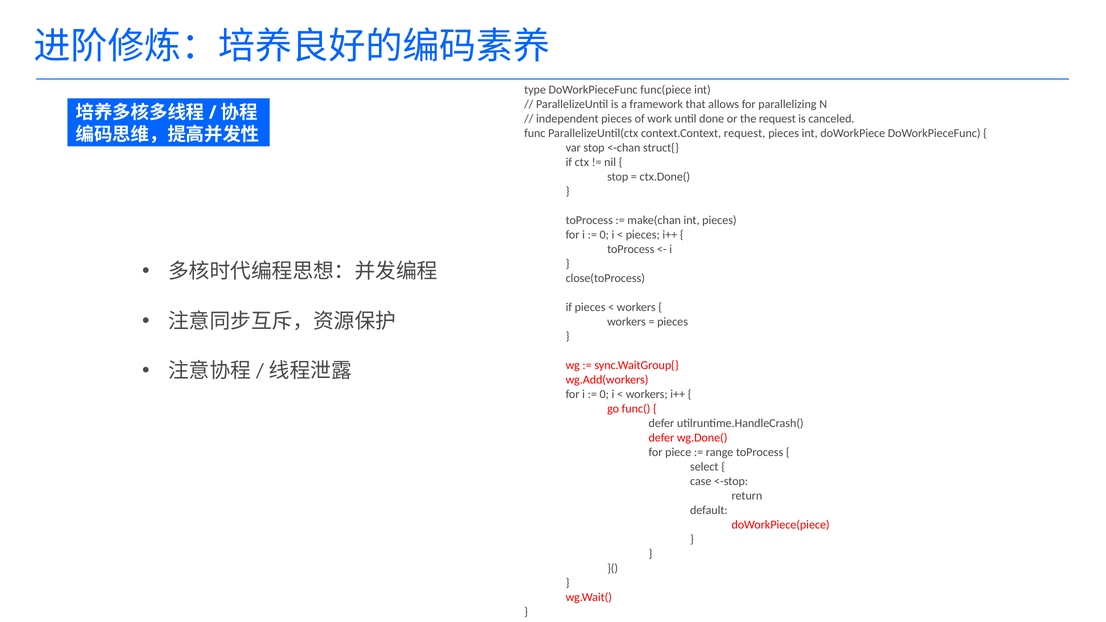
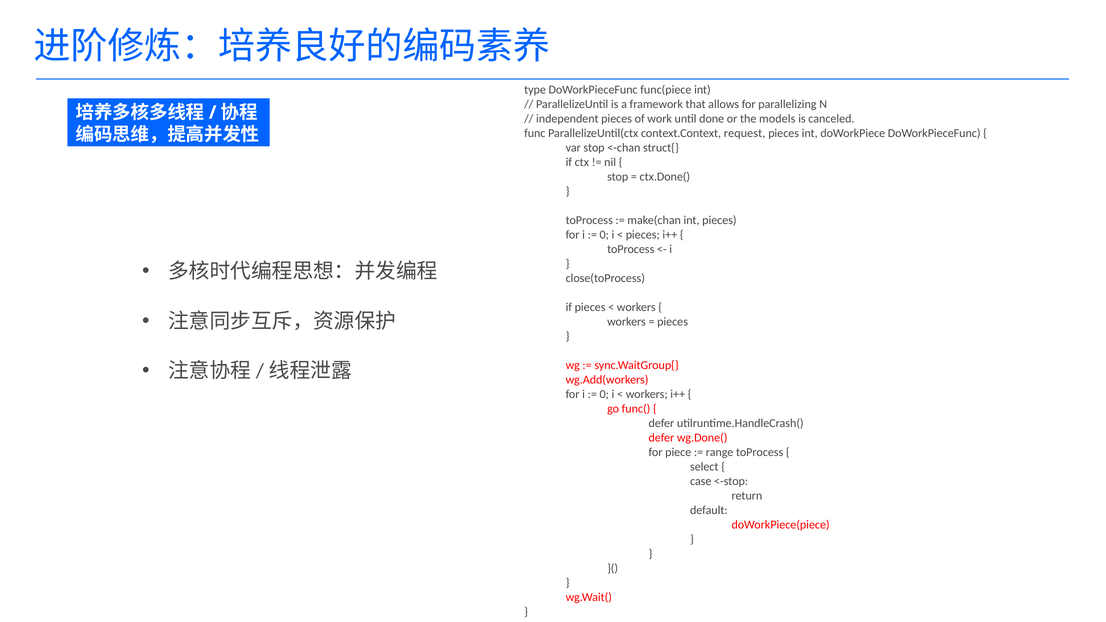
the request: request -> models
